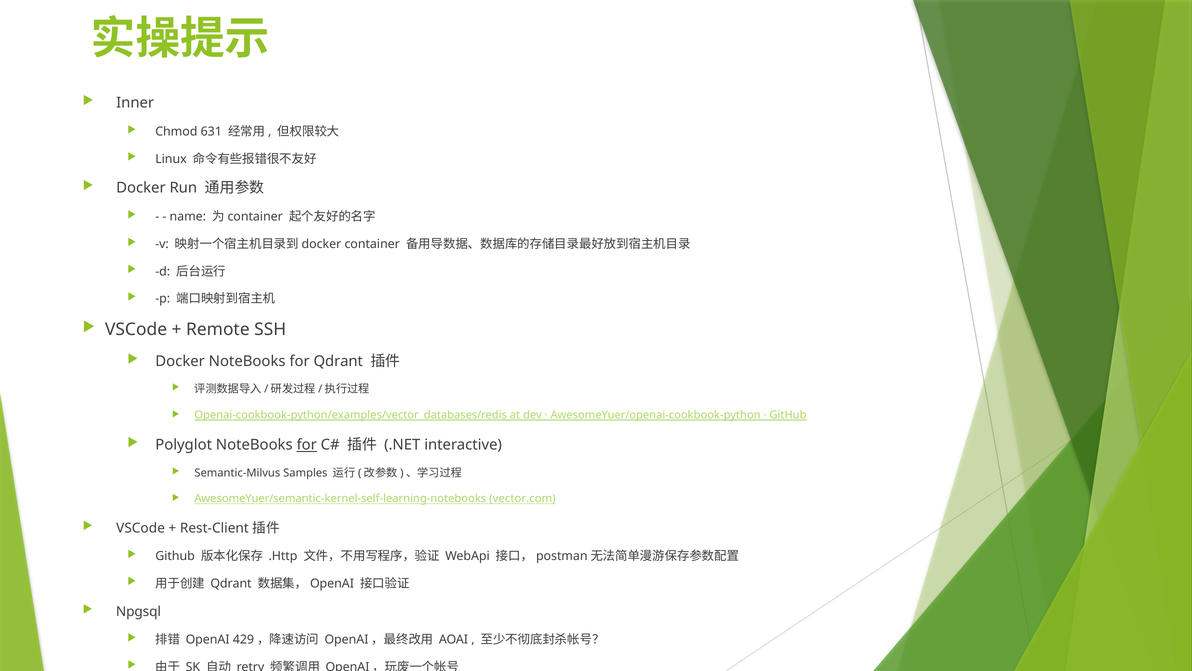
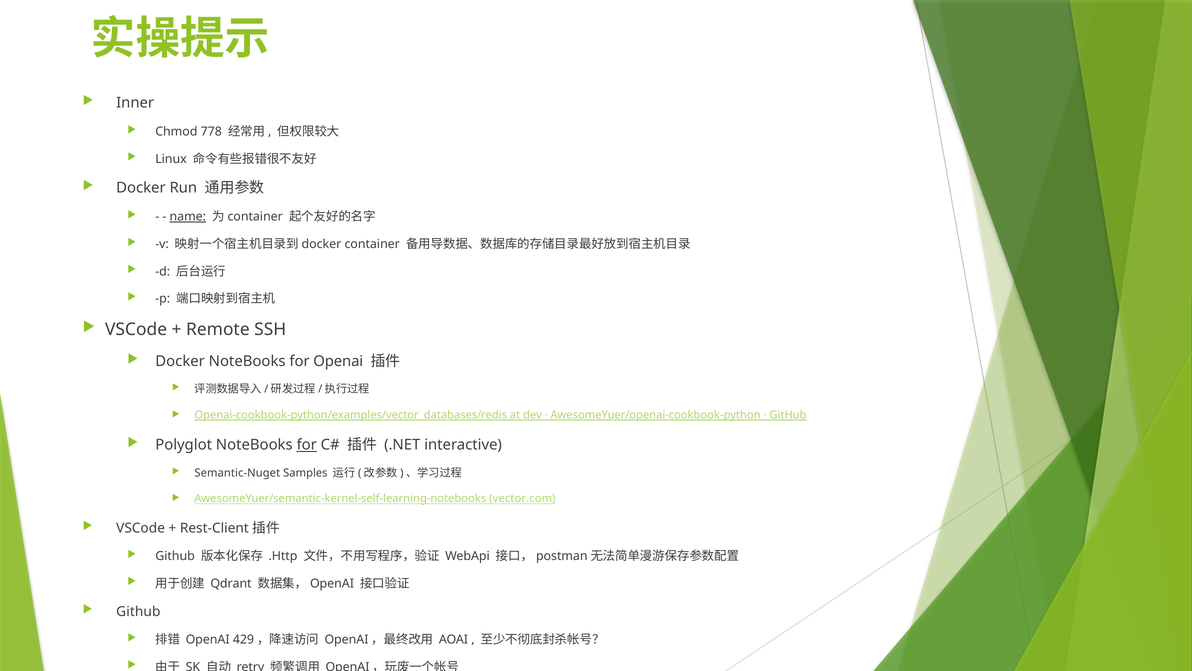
631: 631 -> 778
name underline: none -> present
for Qdrant: Qdrant -> Openai
Semantic-Milvus: Semantic-Milvus -> Semantic-Nuget
Npgsql at (138, 611): Npgsql -> Github
